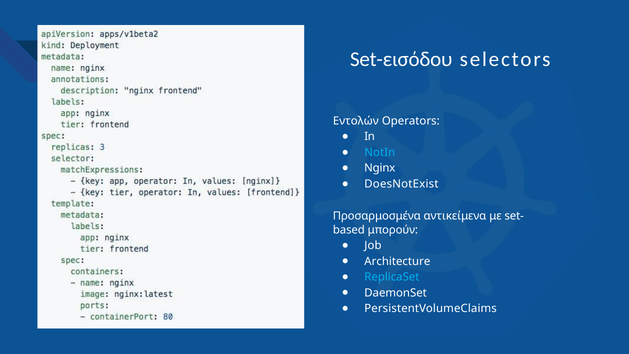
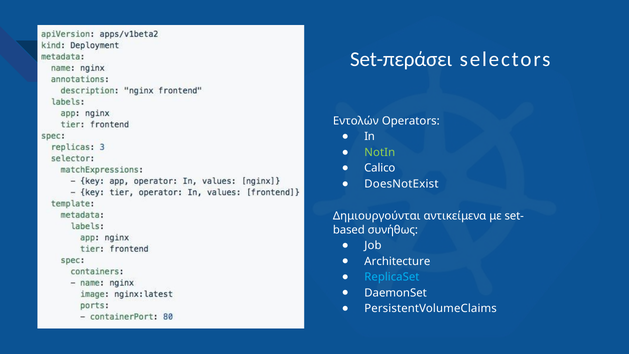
Set-εισόδου: Set-εισόδου -> Set-περάσει
NotIn colour: light blue -> light green
Nginx: Nginx -> Calico
Προσαρμοσμένα: Προσαρμοσμένα -> Δημιουργούνται
μπορούν: μπορούν -> συνήθως
